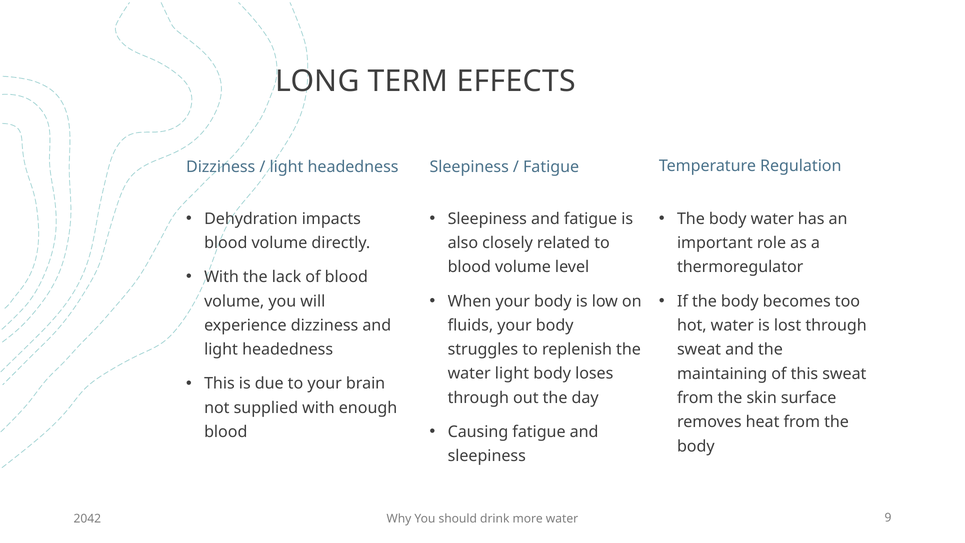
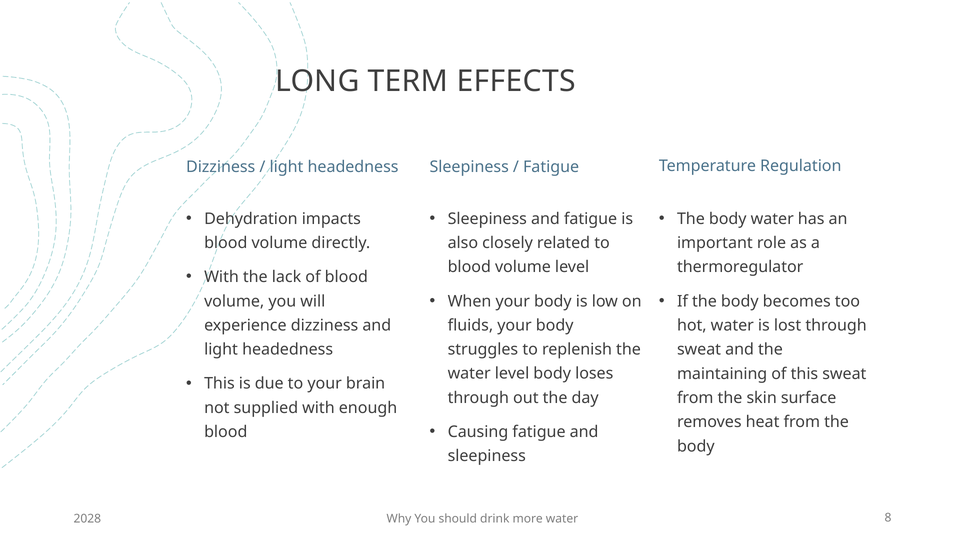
water light: light -> level
2042: 2042 -> 2028
9: 9 -> 8
